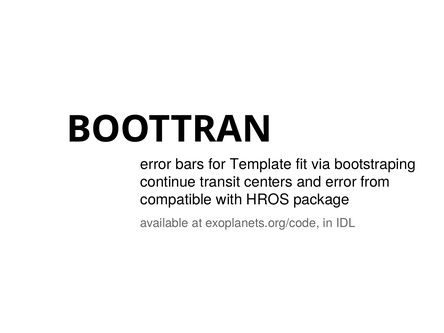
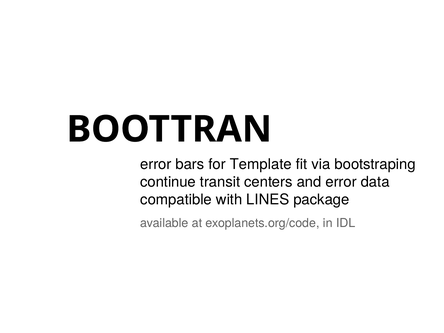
from: from -> data
HROS: HROS -> LINES
